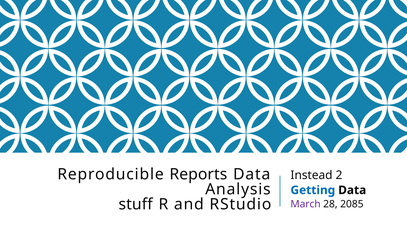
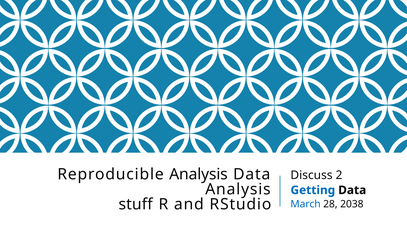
Reproducible Reports: Reports -> Analysis
Instead: Instead -> Discuss
March colour: purple -> blue
2085: 2085 -> 2038
